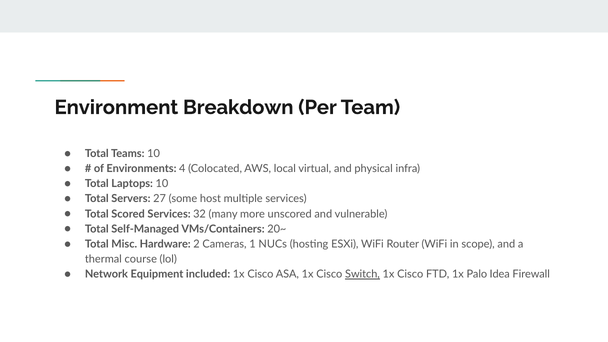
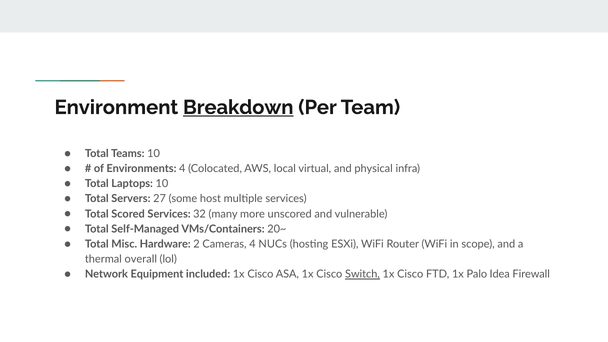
Breakdown underline: none -> present
Cameras 1: 1 -> 4
course: course -> overall
